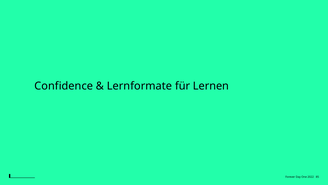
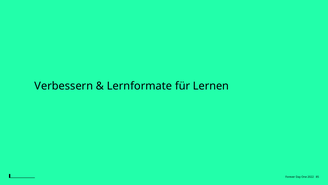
Confidence: Confidence -> Verbessern
